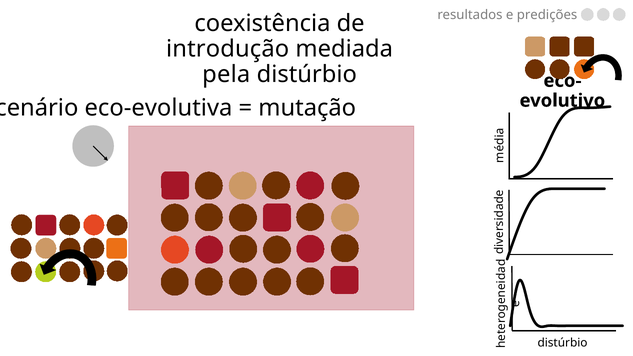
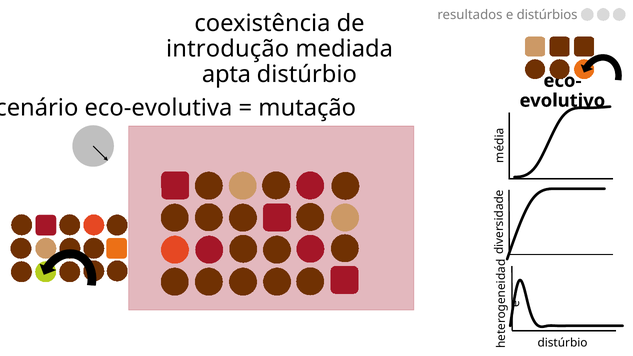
predições: predições -> distúrbios
pela: pela -> apta
